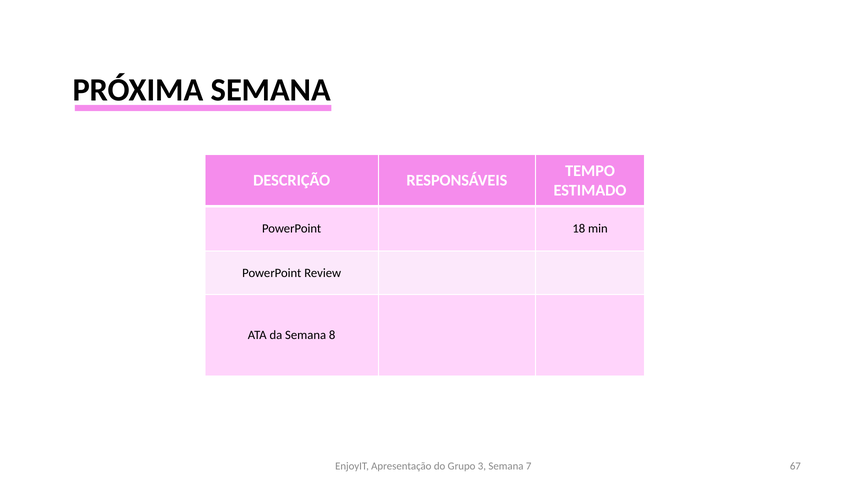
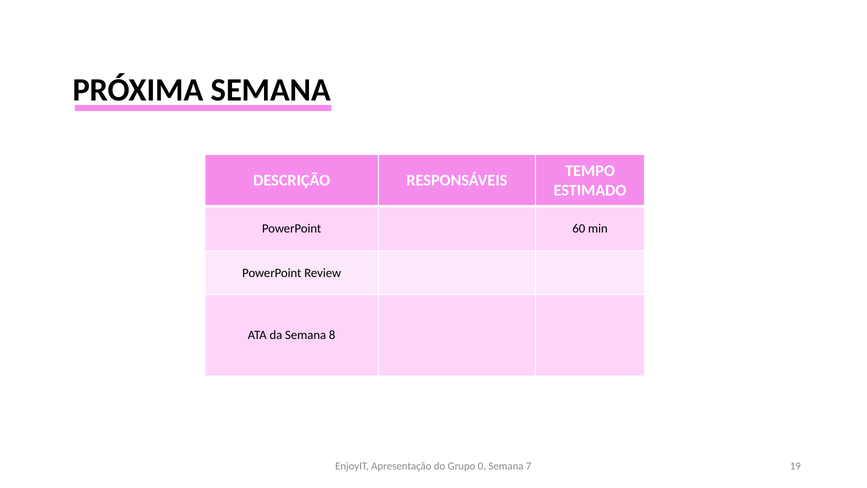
18: 18 -> 60
3: 3 -> 0
67: 67 -> 19
